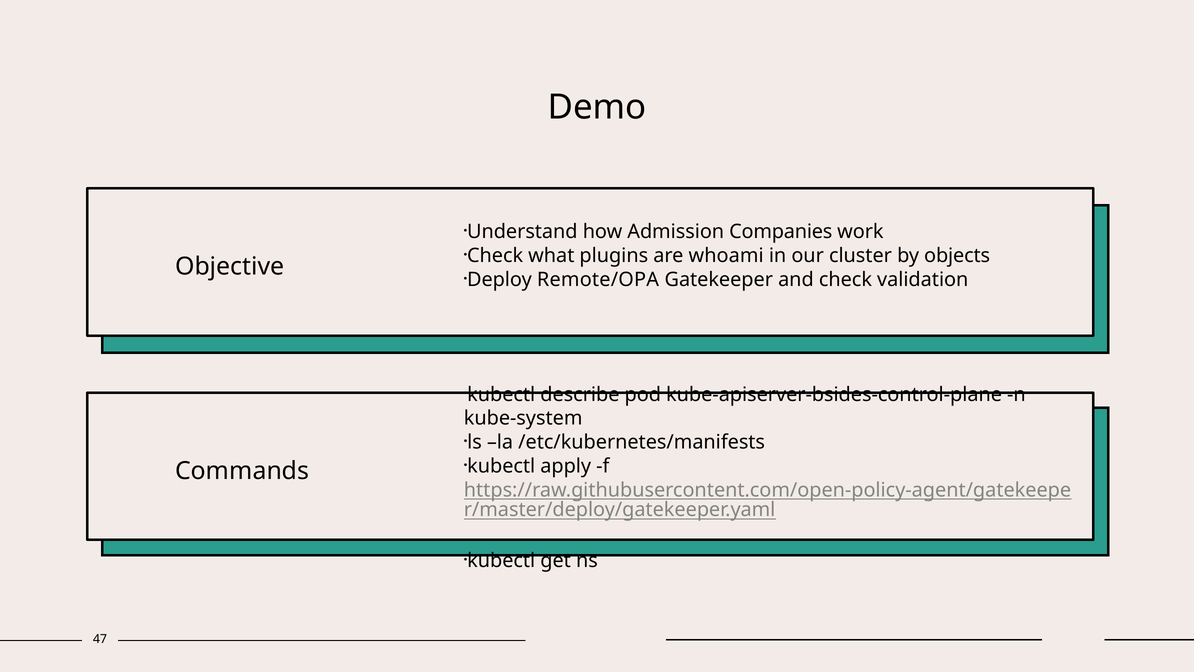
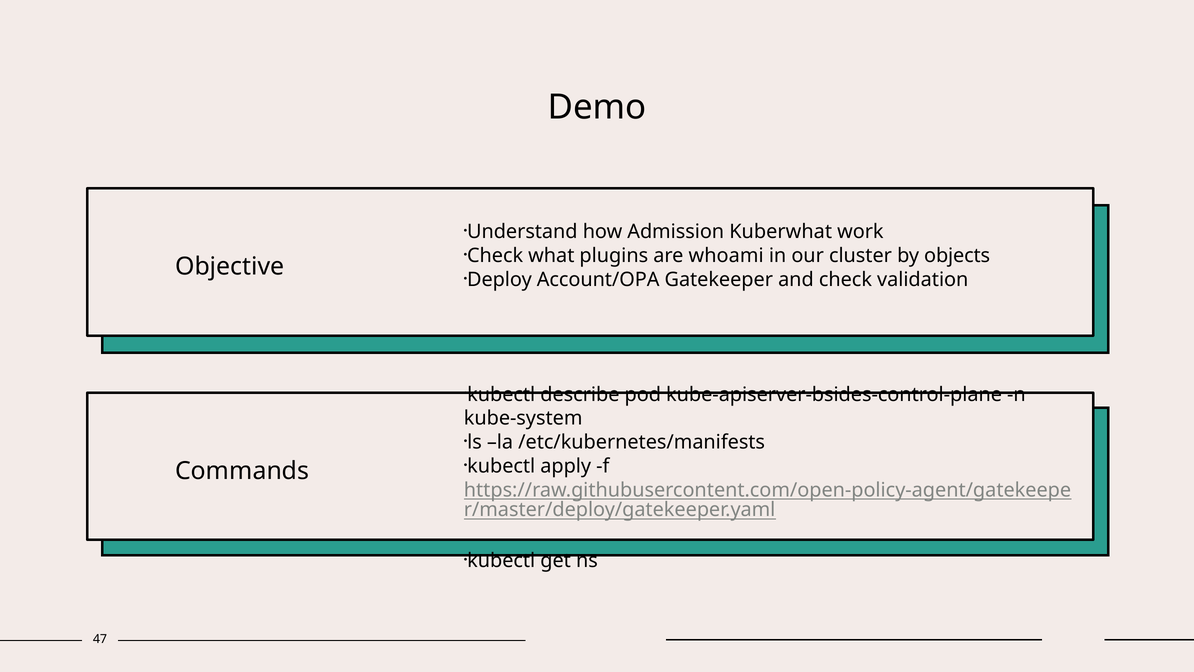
Companies: Companies -> Kuberwhat
Remote/OPA: Remote/OPA -> Account/OPA
